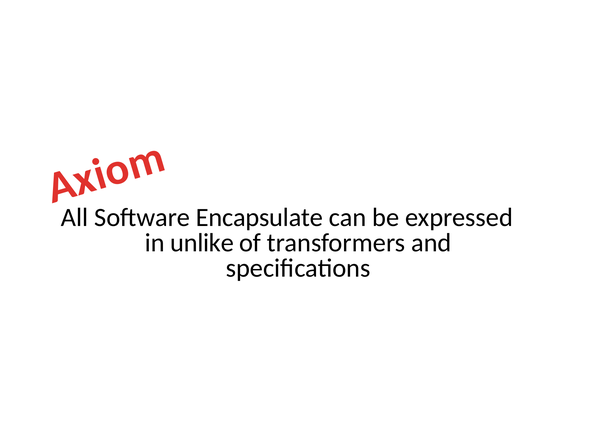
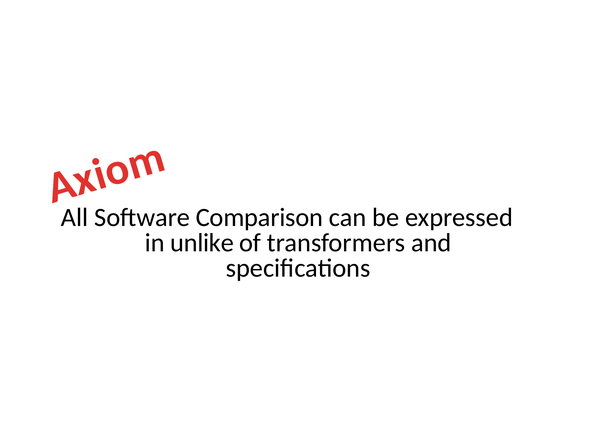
Encapsulate: Encapsulate -> Comparison
